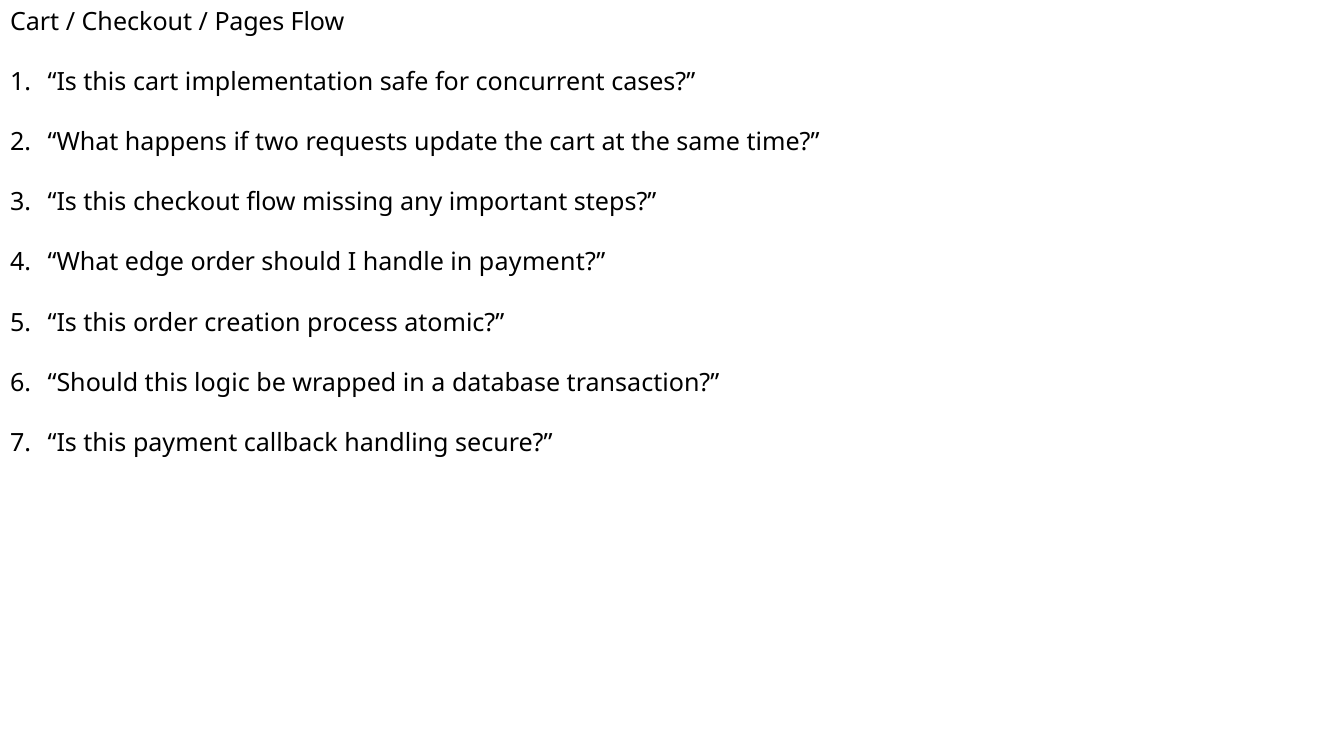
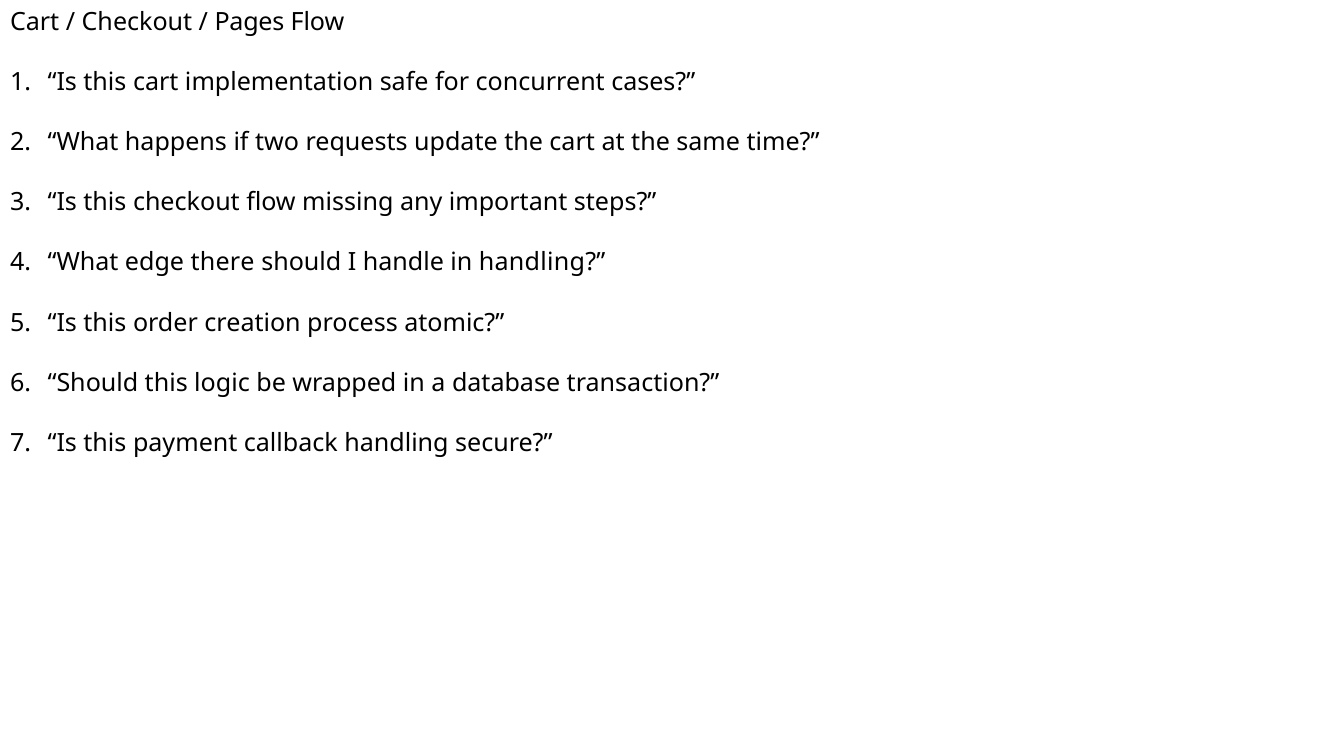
edge order: order -> there
in payment: payment -> handling
